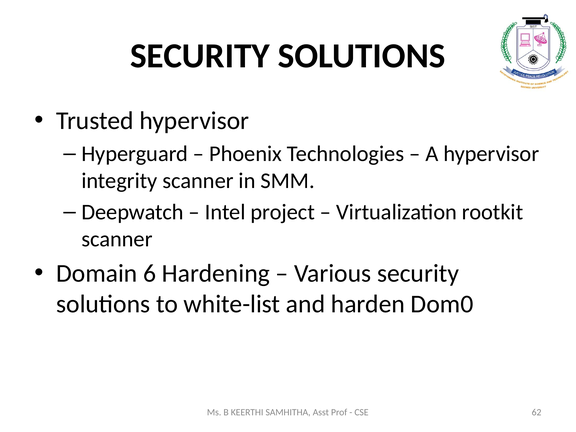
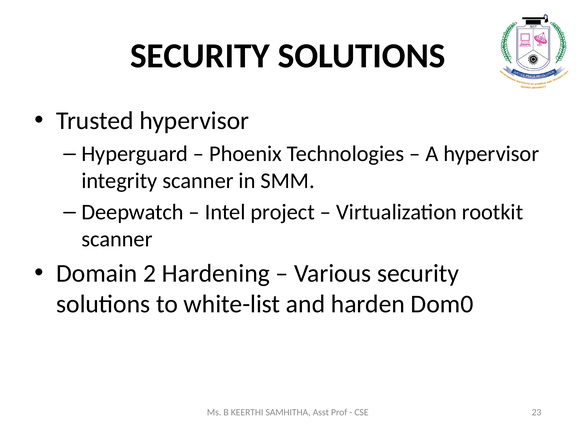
6: 6 -> 2
62: 62 -> 23
